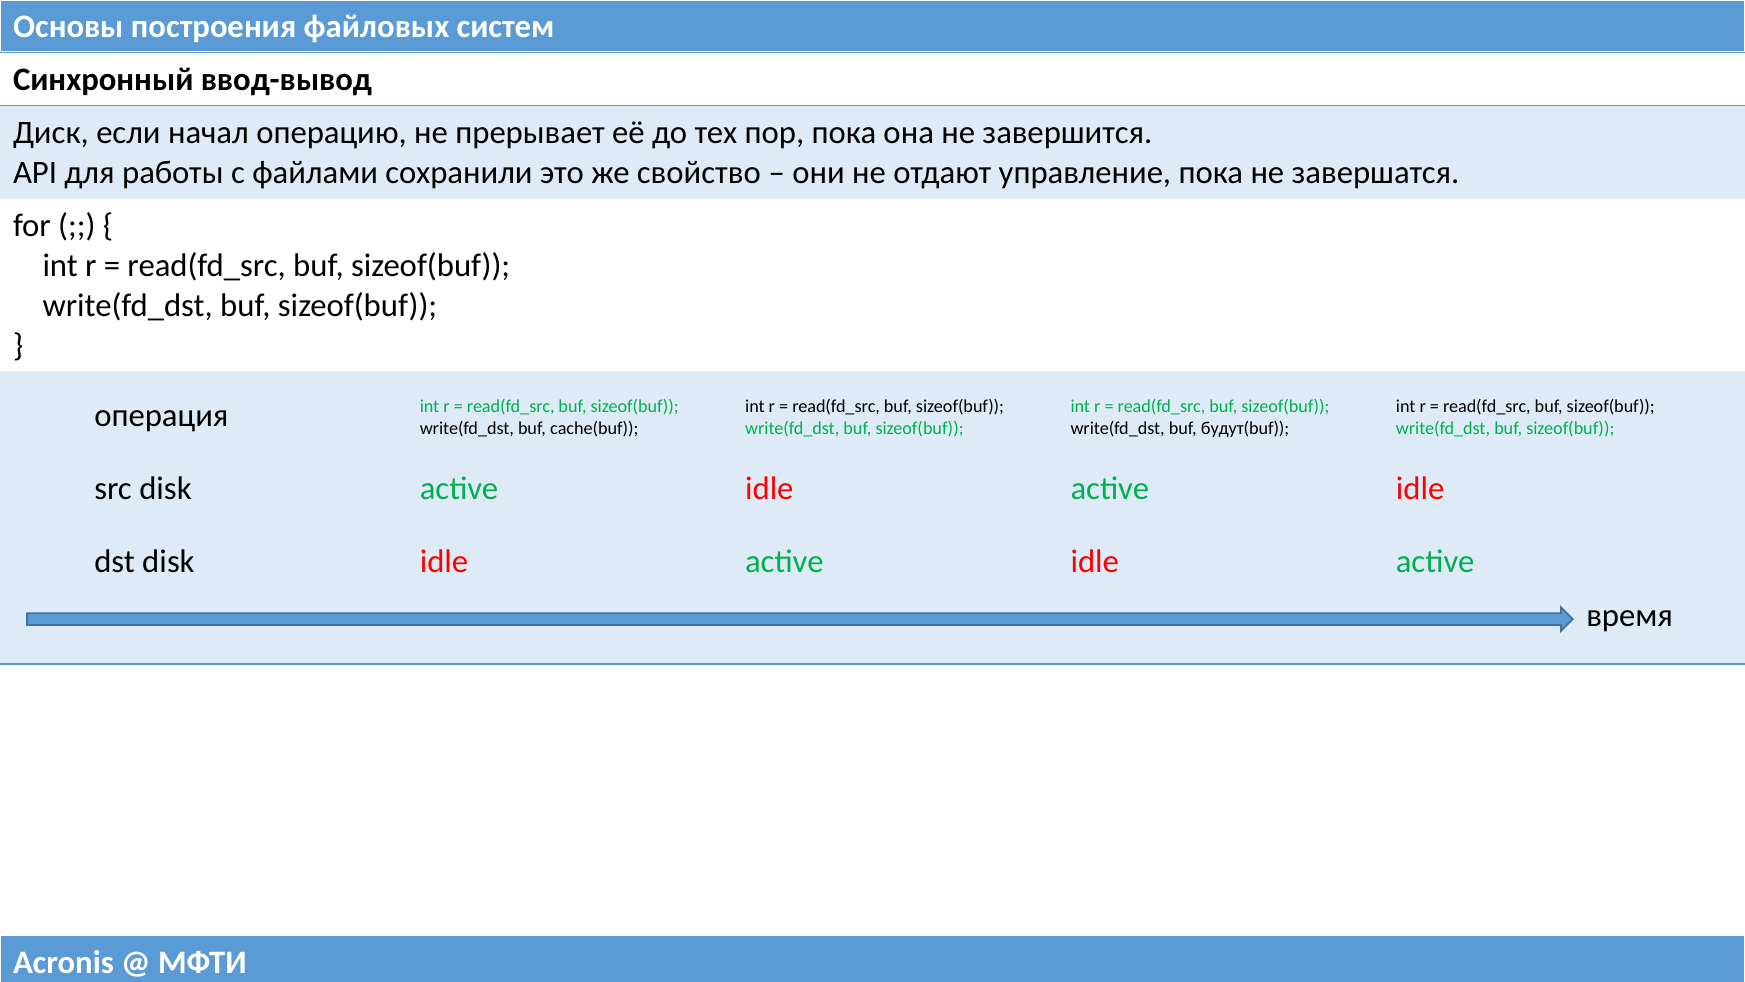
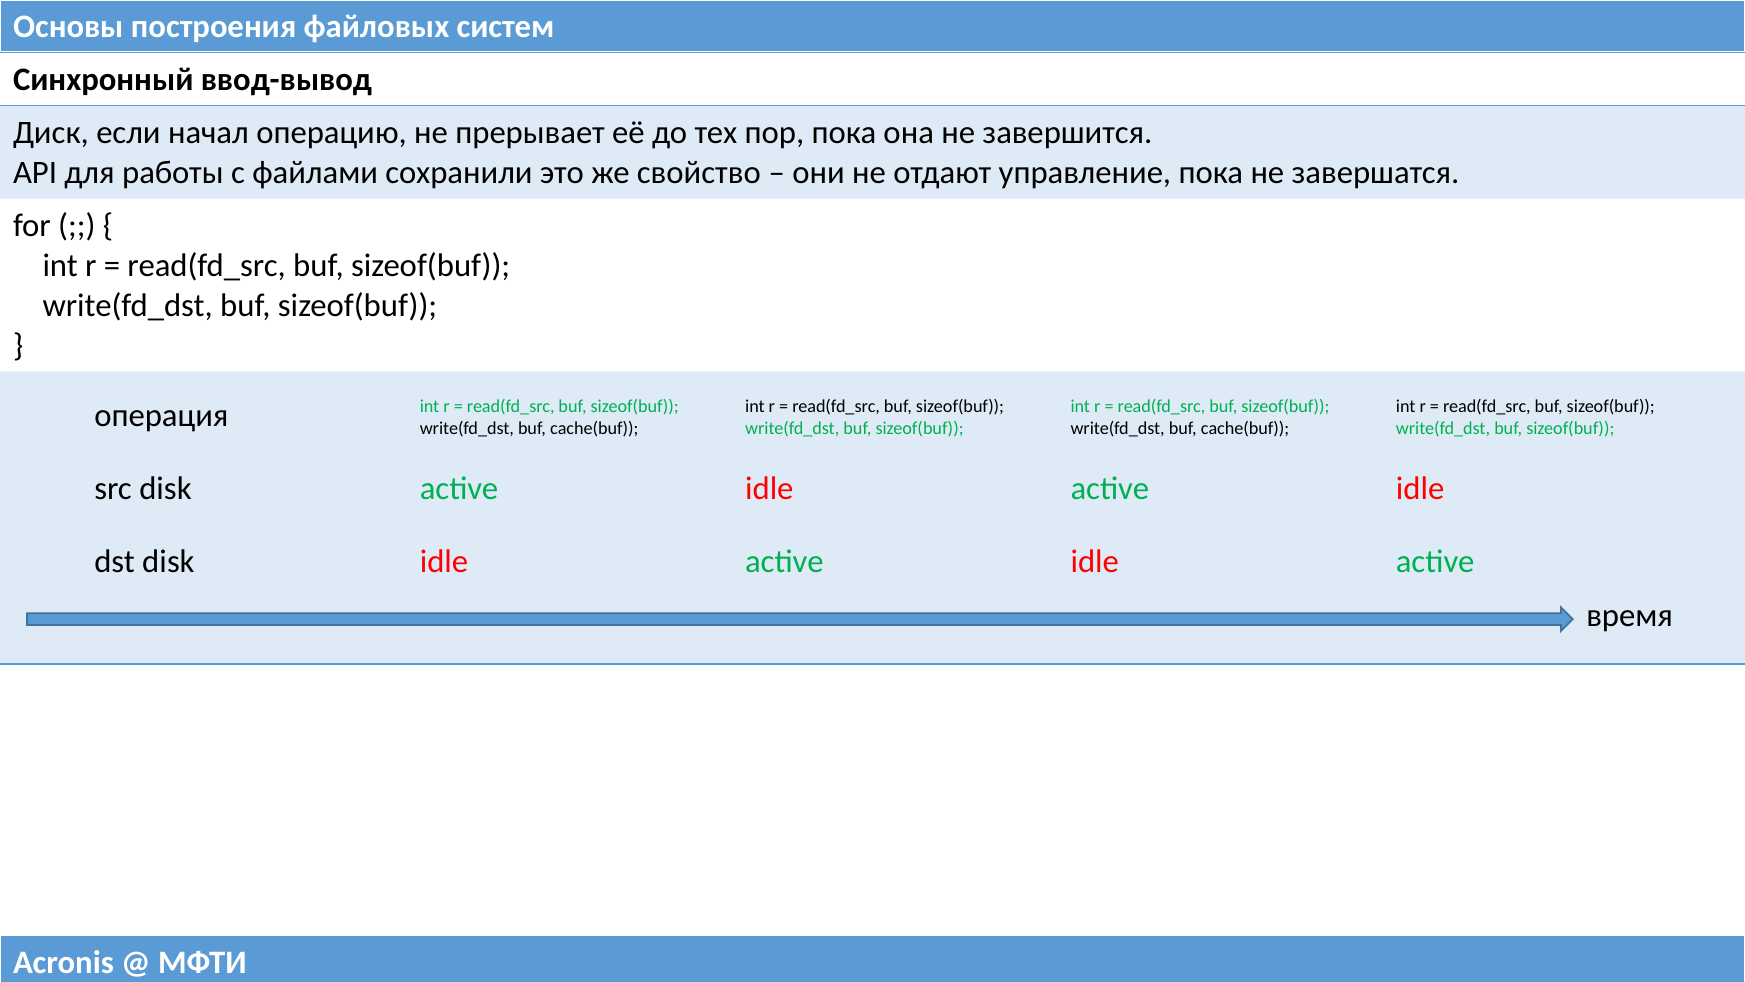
будут(buf at (1245, 429): будут(buf -> cache(buf
